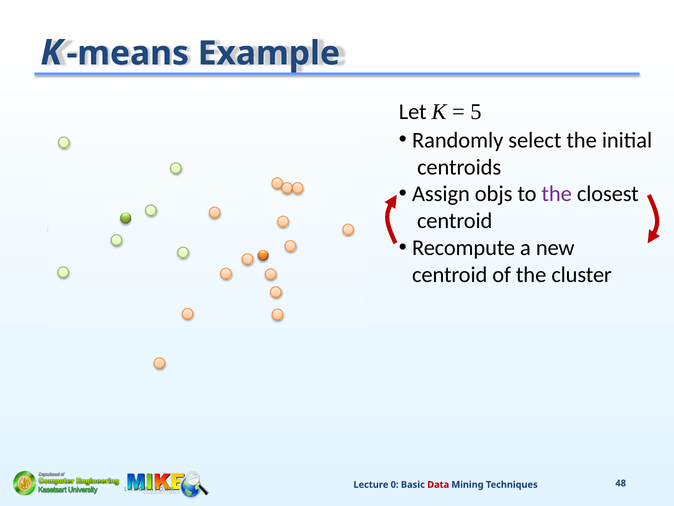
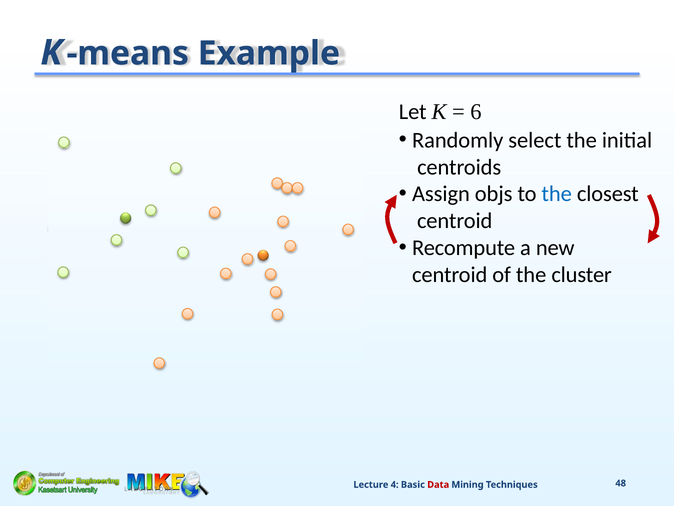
5: 5 -> 6
the at (557, 194) colour: purple -> blue
0: 0 -> 4
